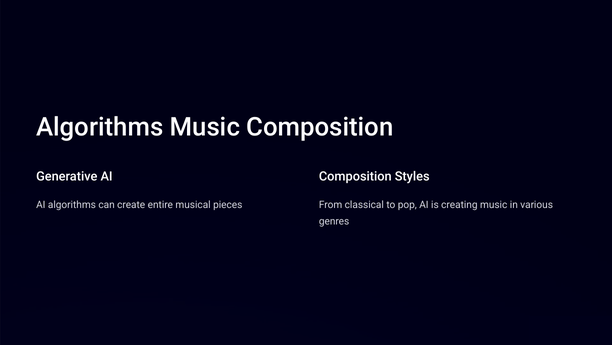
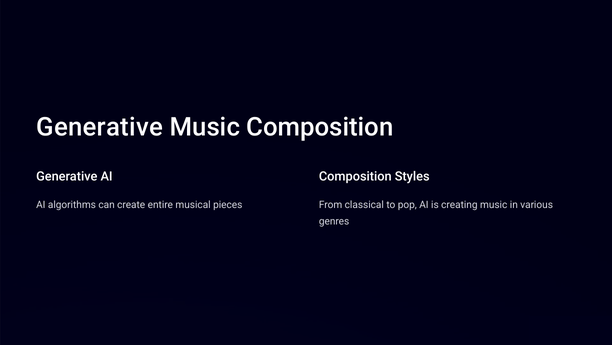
Algorithms at (100, 127): Algorithms -> Generative
